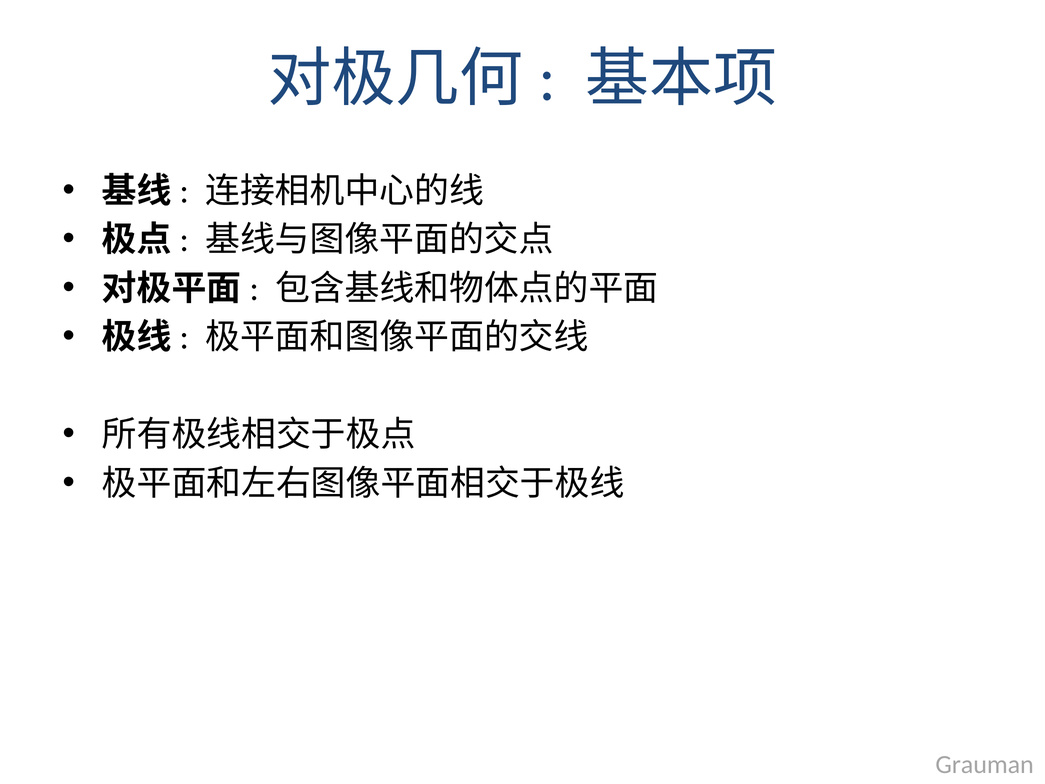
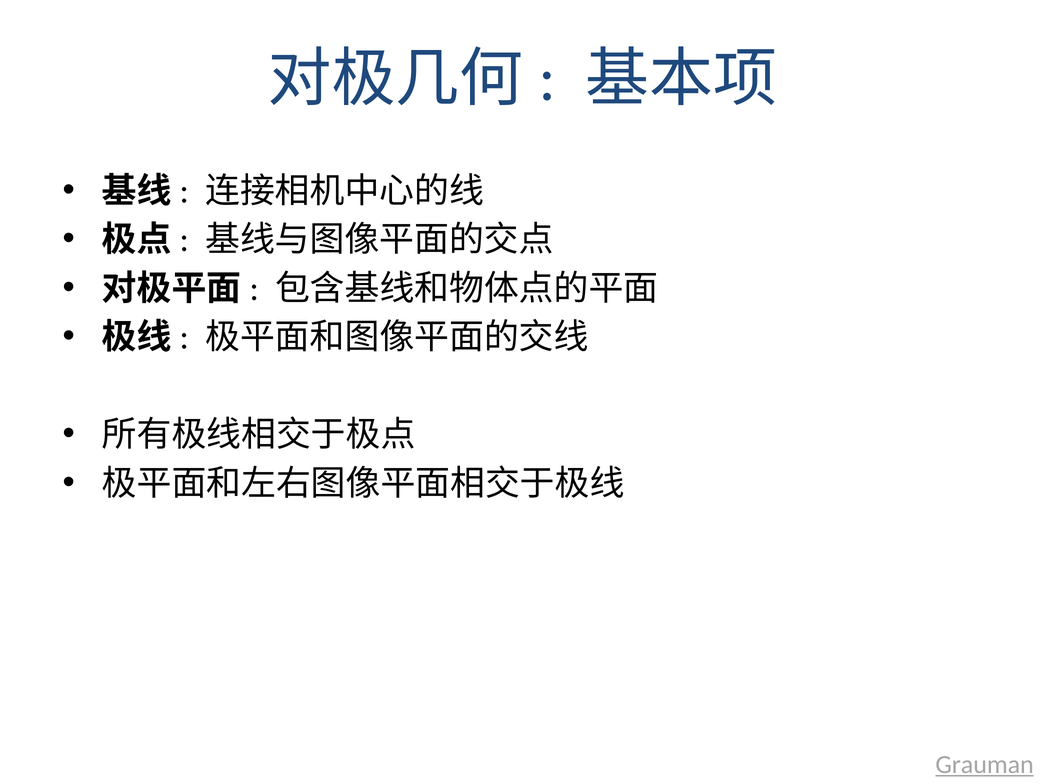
Grauman underline: none -> present
